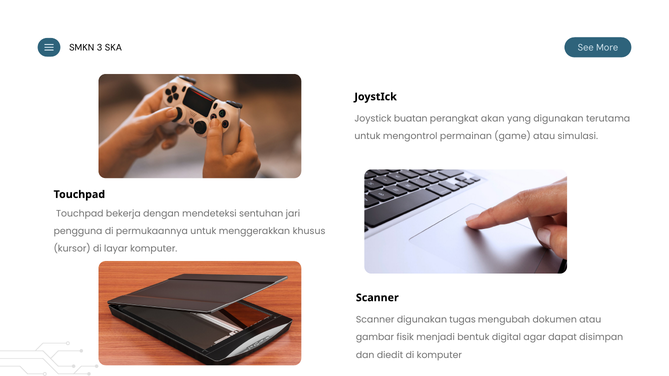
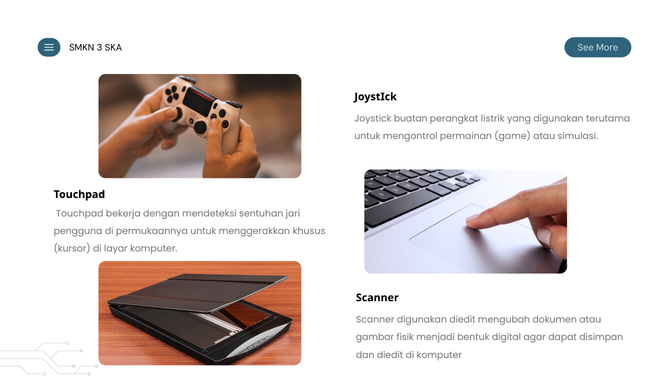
akan: akan -> listrik
digunakan tugas: tugas -> diedit
